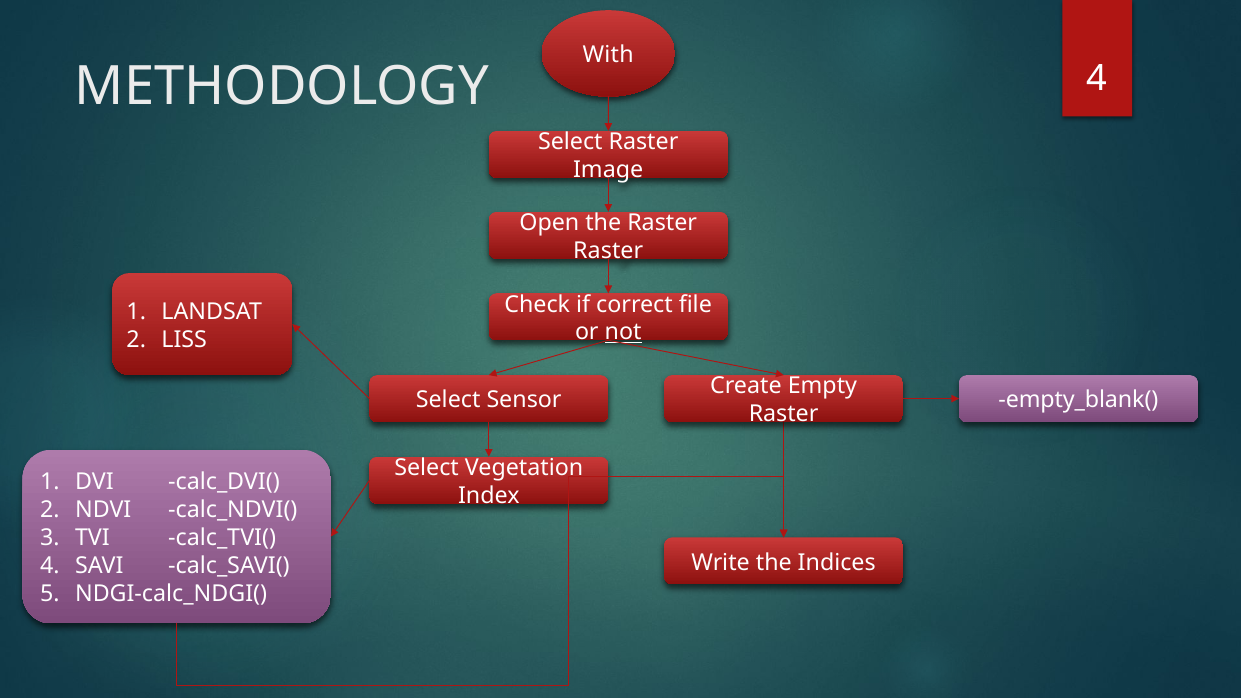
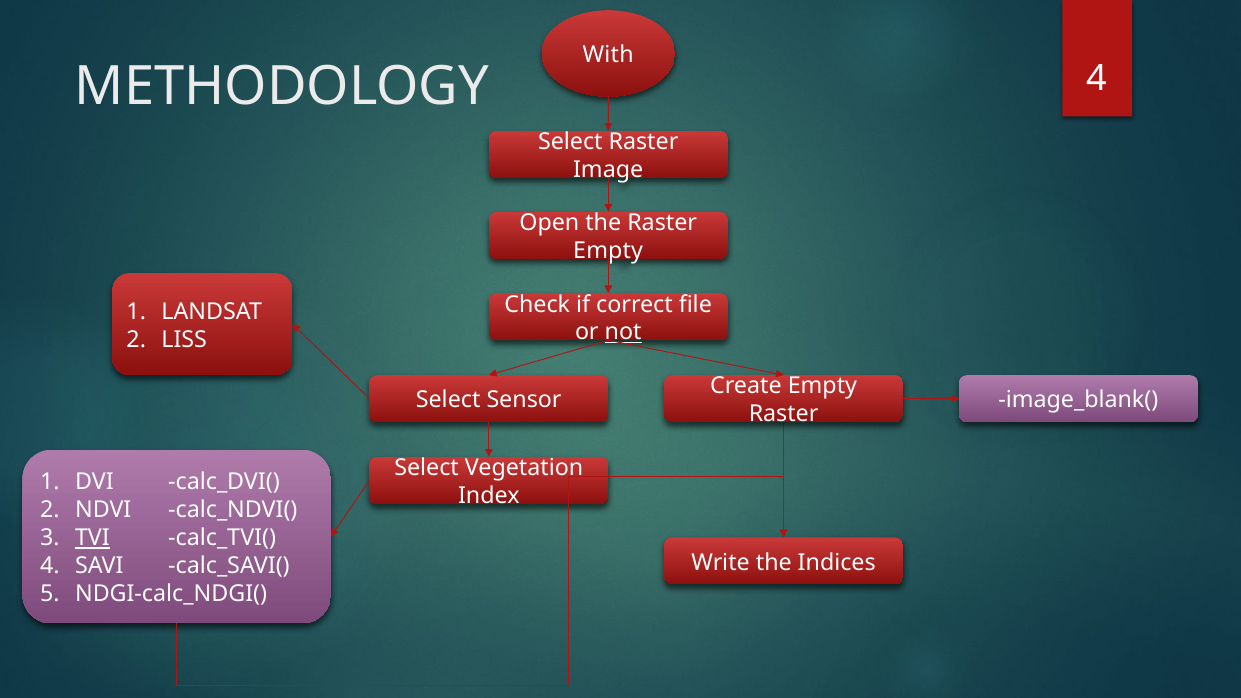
Raster at (608, 251): Raster -> Empty
empty_blank(: empty_blank( -> image_blank(
TVI underline: none -> present
